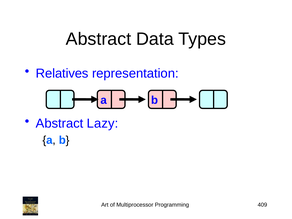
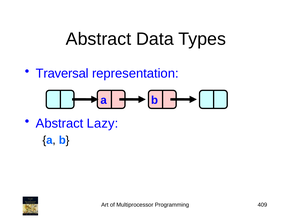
Relatives: Relatives -> Traversal
